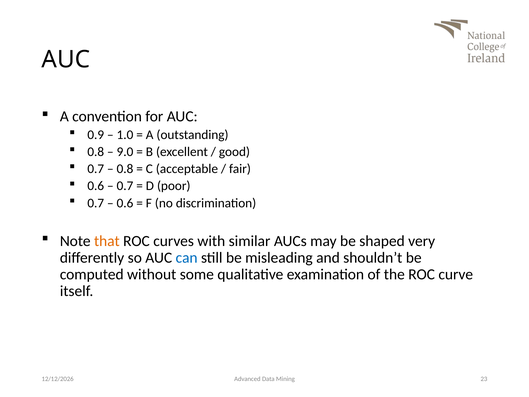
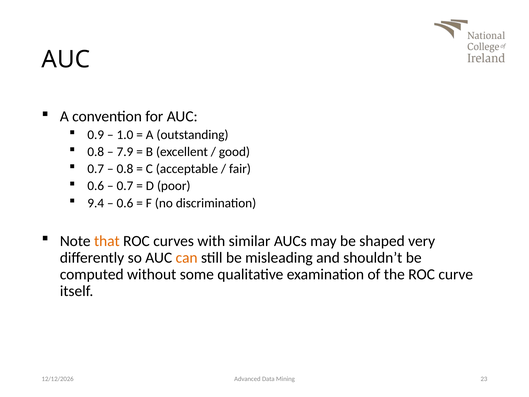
9.0: 9.0 -> 7.9
0.7 at (96, 203): 0.7 -> 9.4
can colour: blue -> orange
